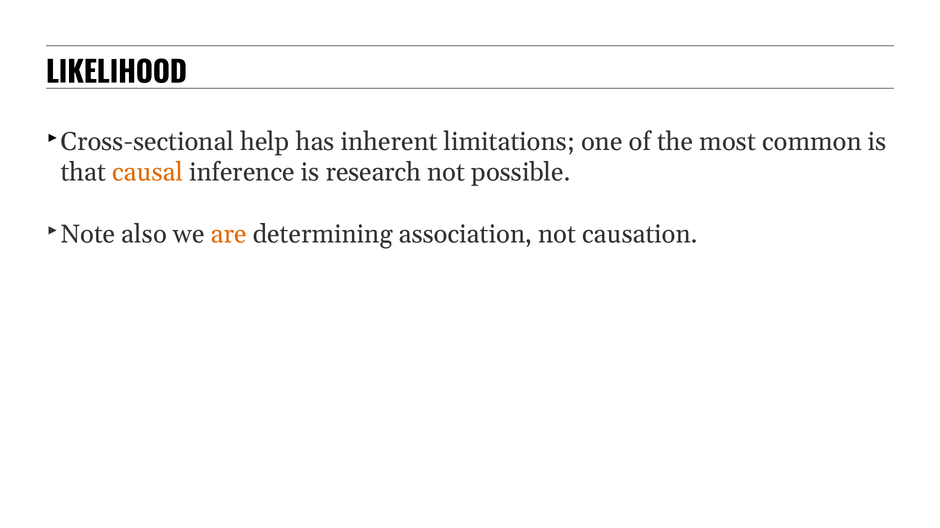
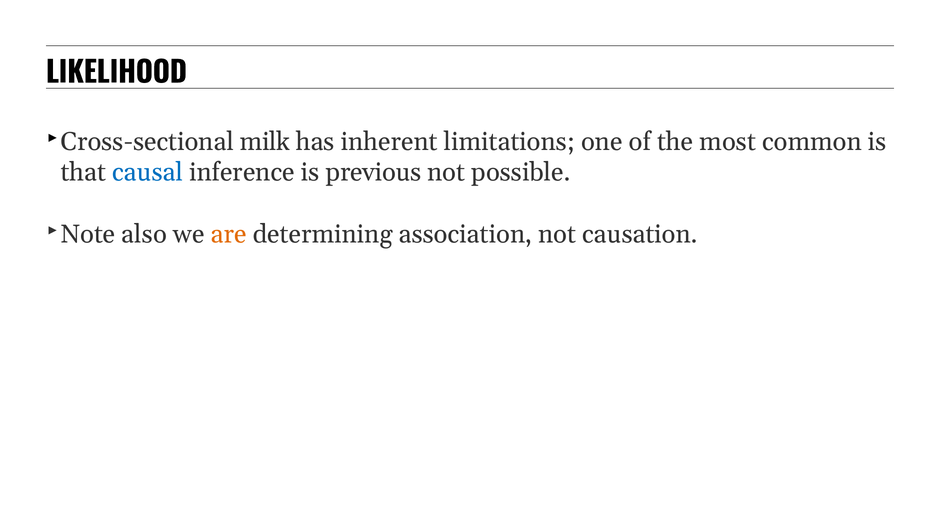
help: help -> milk
causal colour: orange -> blue
research: research -> previous
